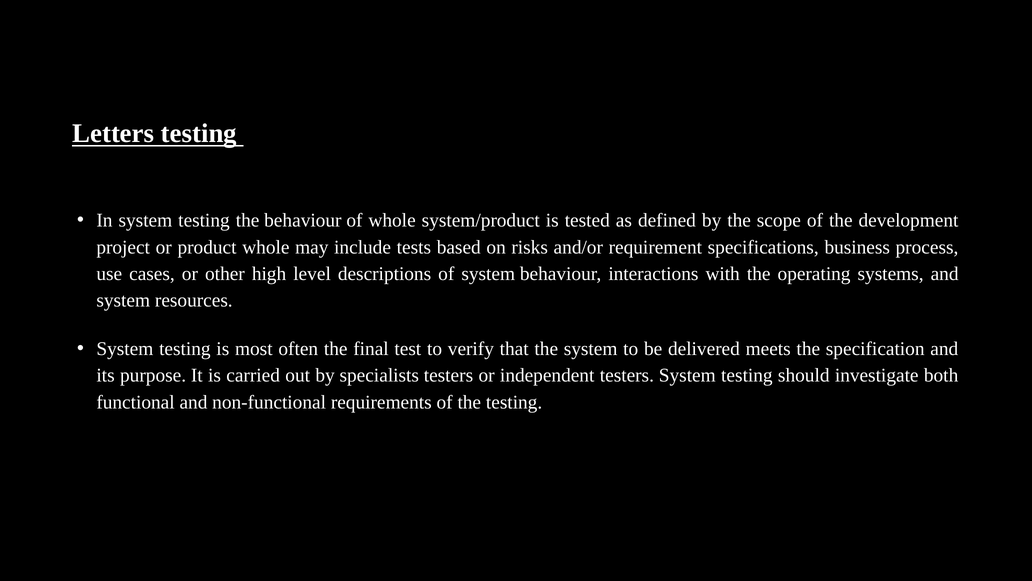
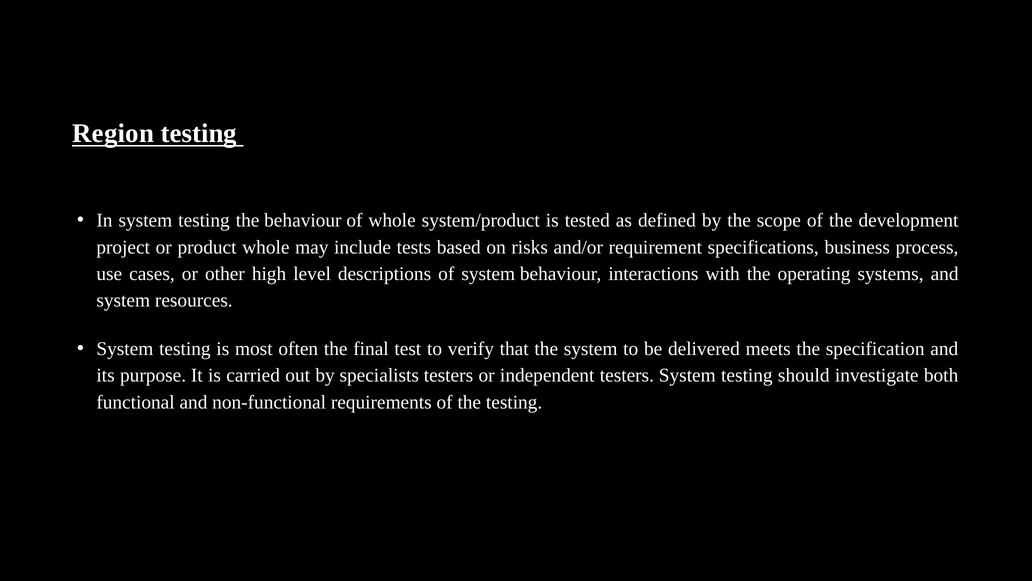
Letters: Letters -> Region
